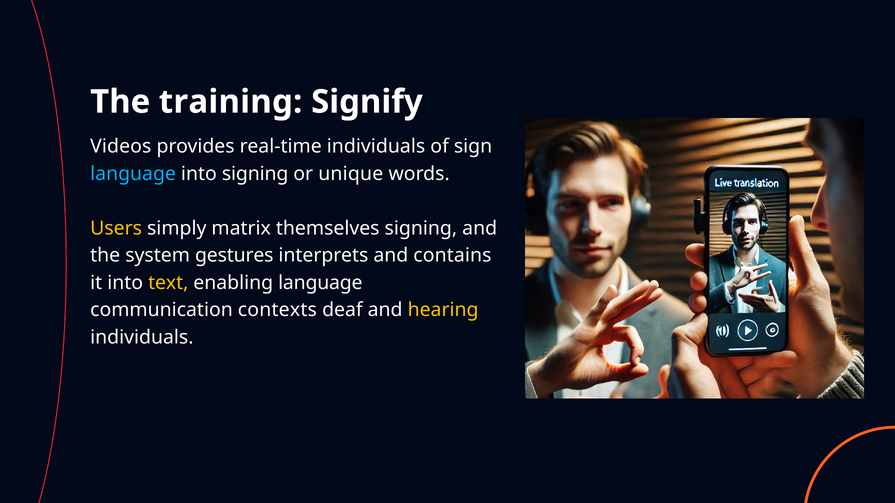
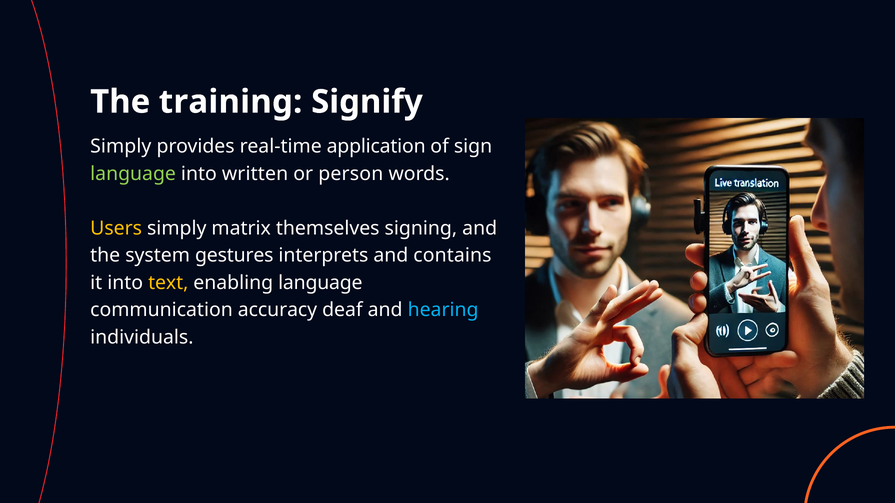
Videos at (121, 147): Videos -> Simply
real-time individuals: individuals -> application
language at (133, 174) colour: light blue -> light green
into signing: signing -> written
unique: unique -> person
contexts: contexts -> accuracy
hearing colour: yellow -> light blue
